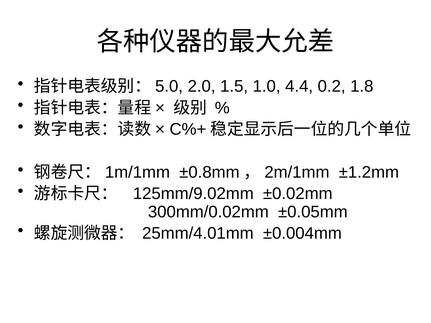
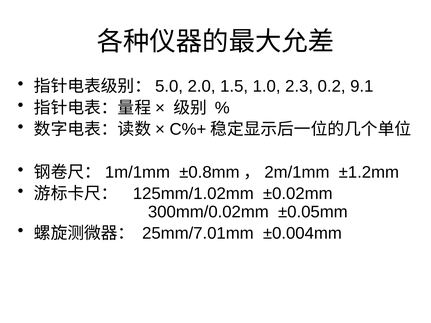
4.4: 4.4 -> 2.3
1.8: 1.8 -> 9.1
125mm/9.02mm: 125mm/9.02mm -> 125mm/1.02mm
25mm/4.01mm: 25mm/4.01mm -> 25mm/7.01mm
